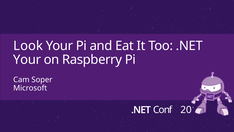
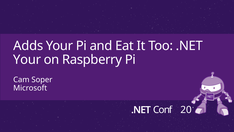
Look: Look -> Adds
